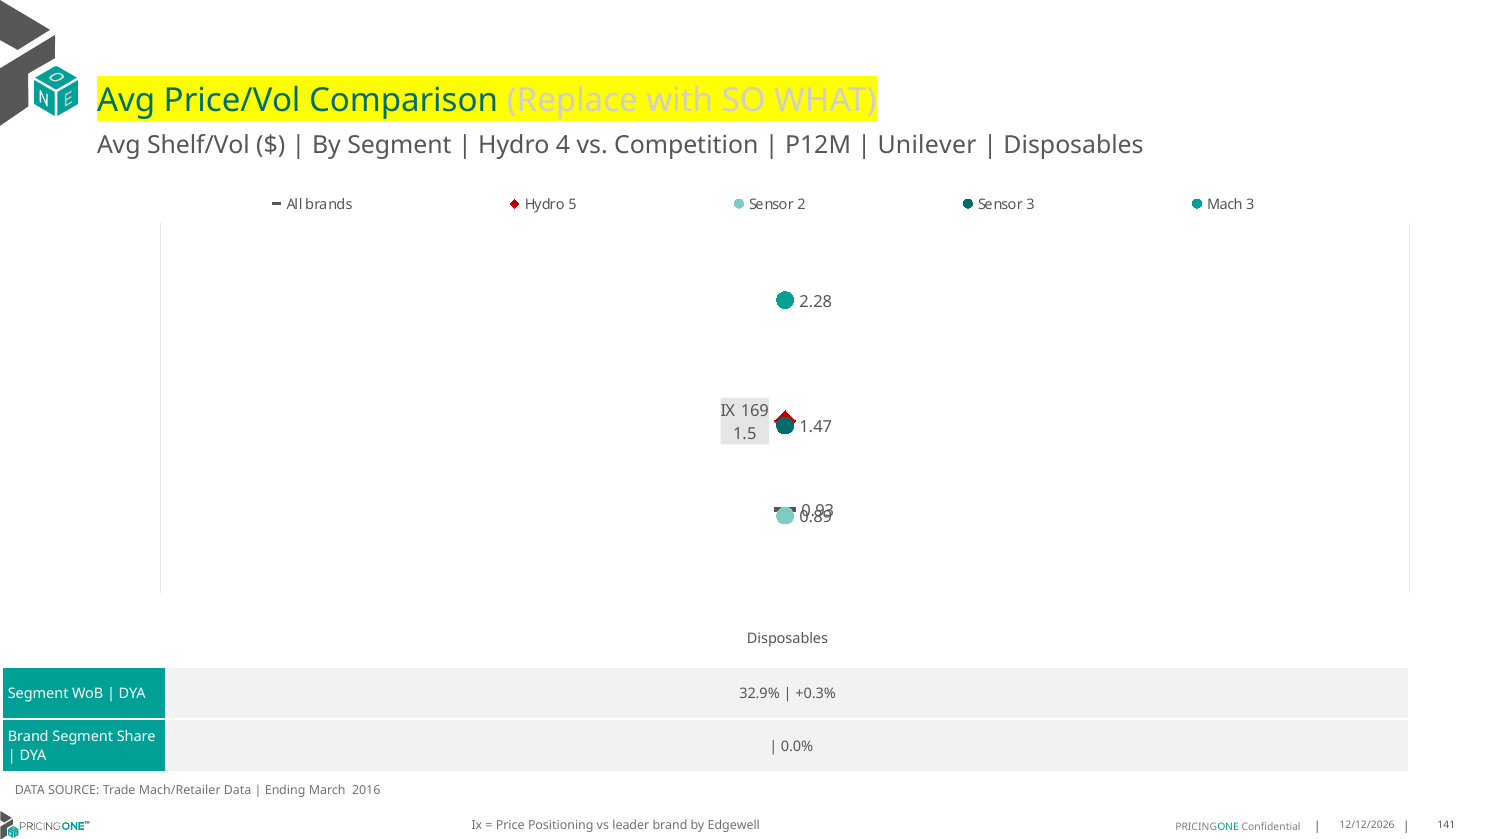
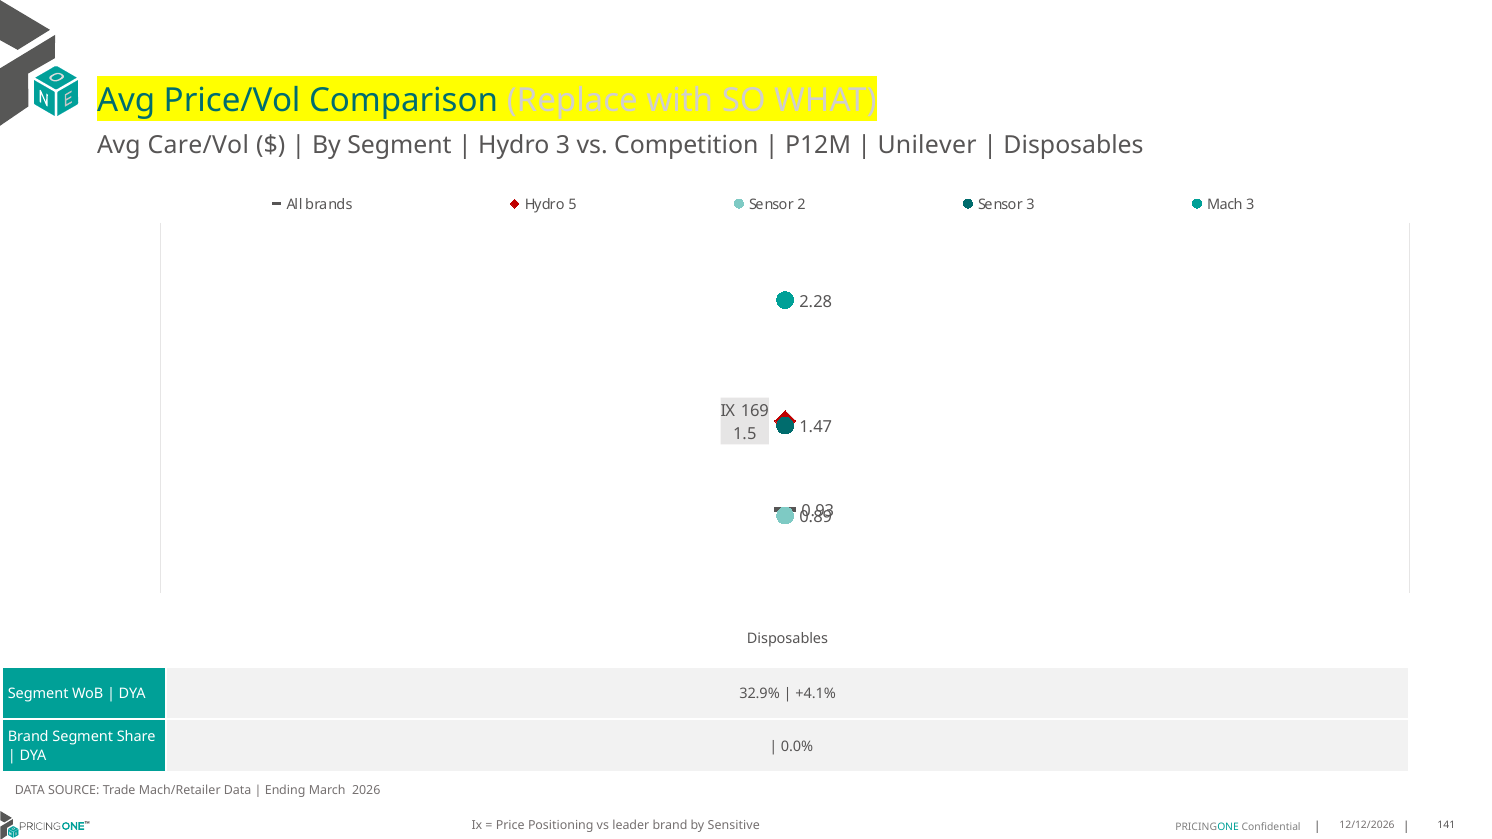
Shelf/Vol: Shelf/Vol -> Care/Vol
Hydro 4: 4 -> 3
+0.3%: +0.3% -> +4.1%
2016: 2016 -> 2026
Edgewell: Edgewell -> Sensitive
